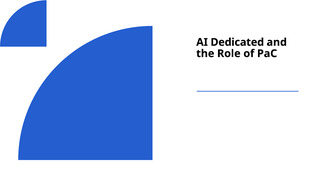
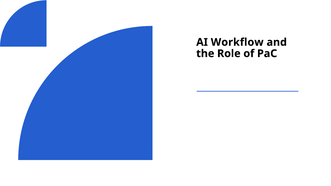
Dedicated: Dedicated -> Workflow
